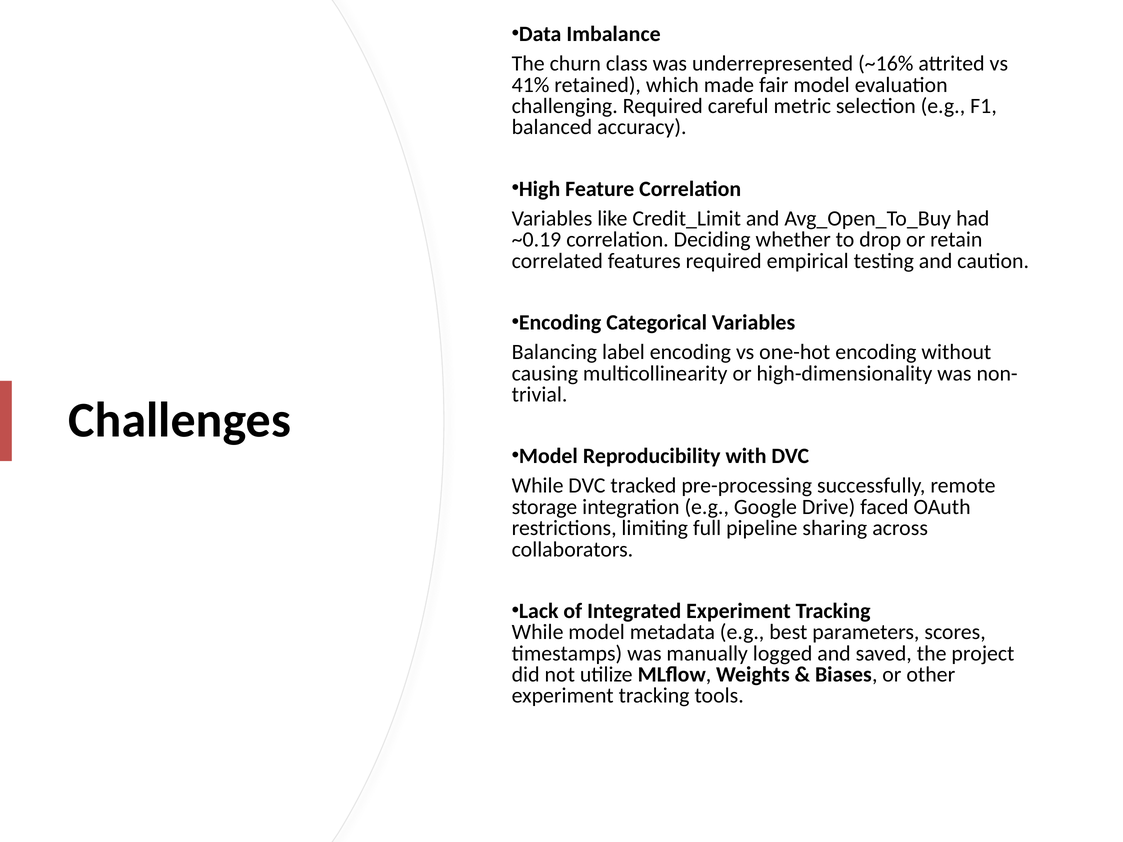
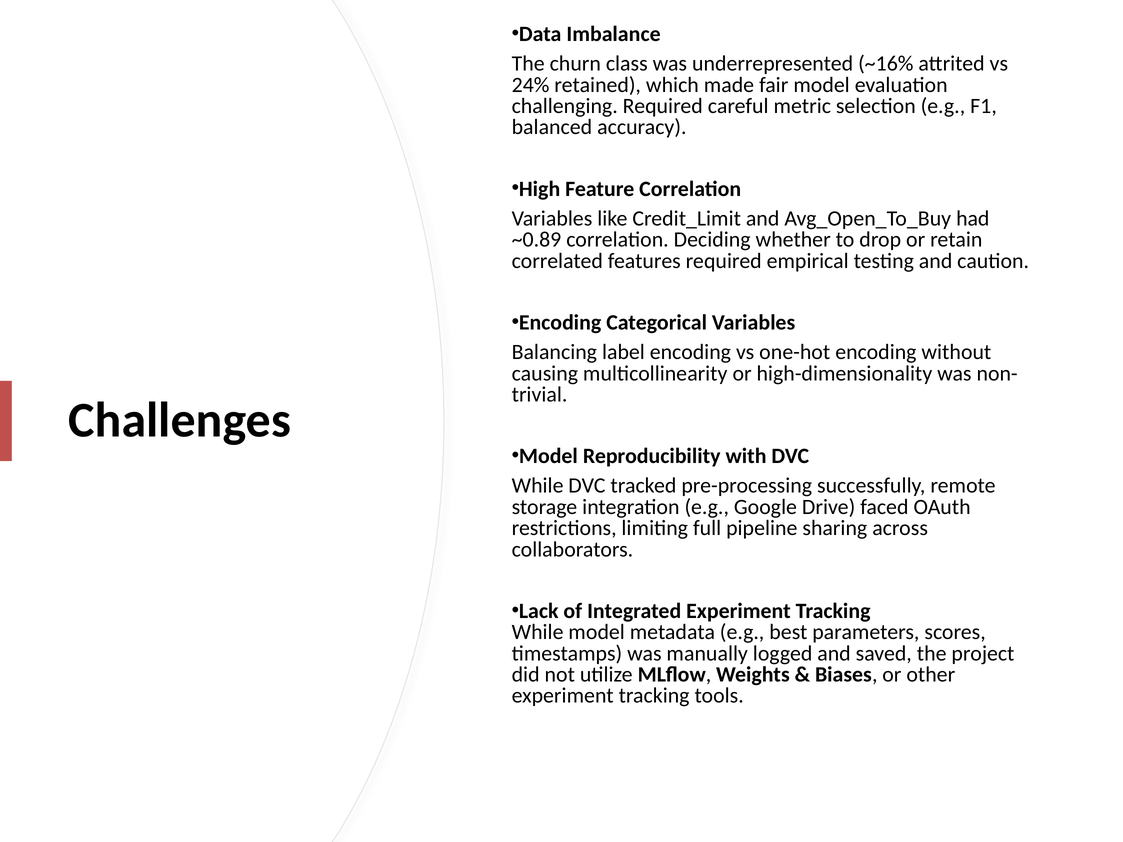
41%: 41% -> 24%
~0.19: ~0.19 -> ~0.89
